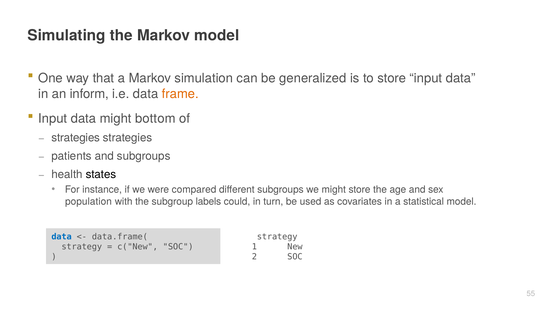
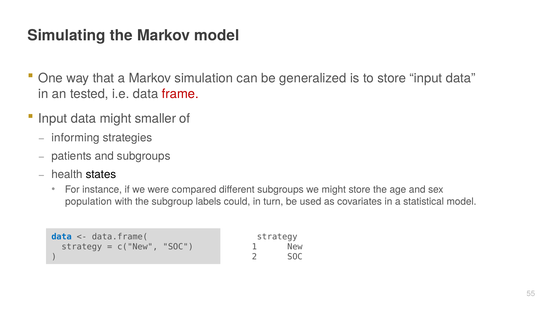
inform: inform -> tested
frame colour: orange -> red
bottom: bottom -> smaller
strategies at (76, 137): strategies -> informing
